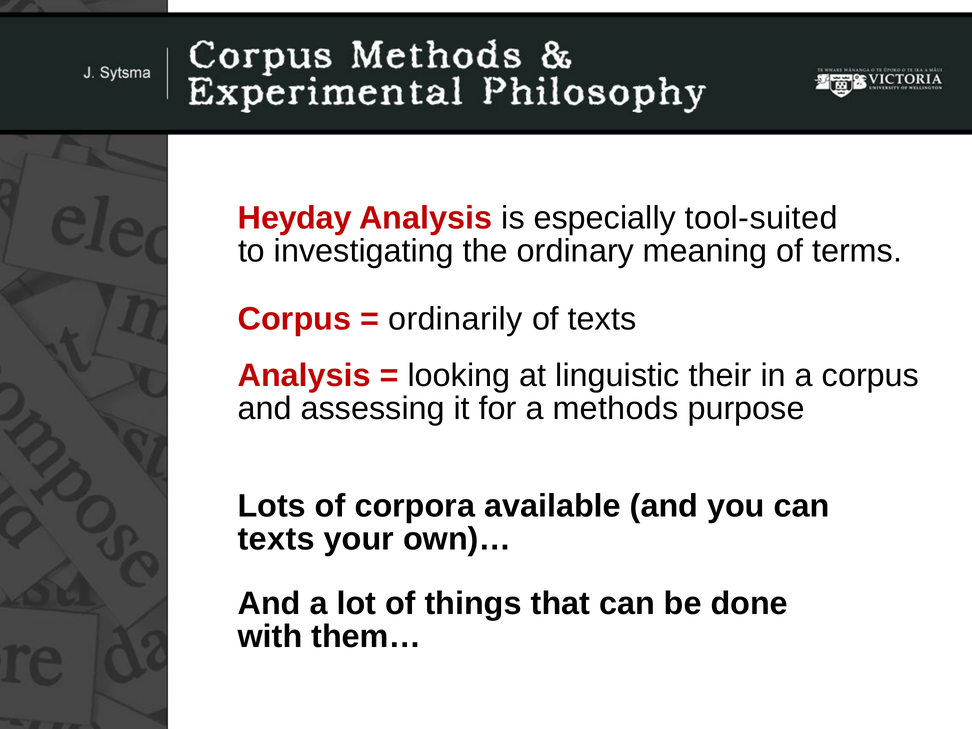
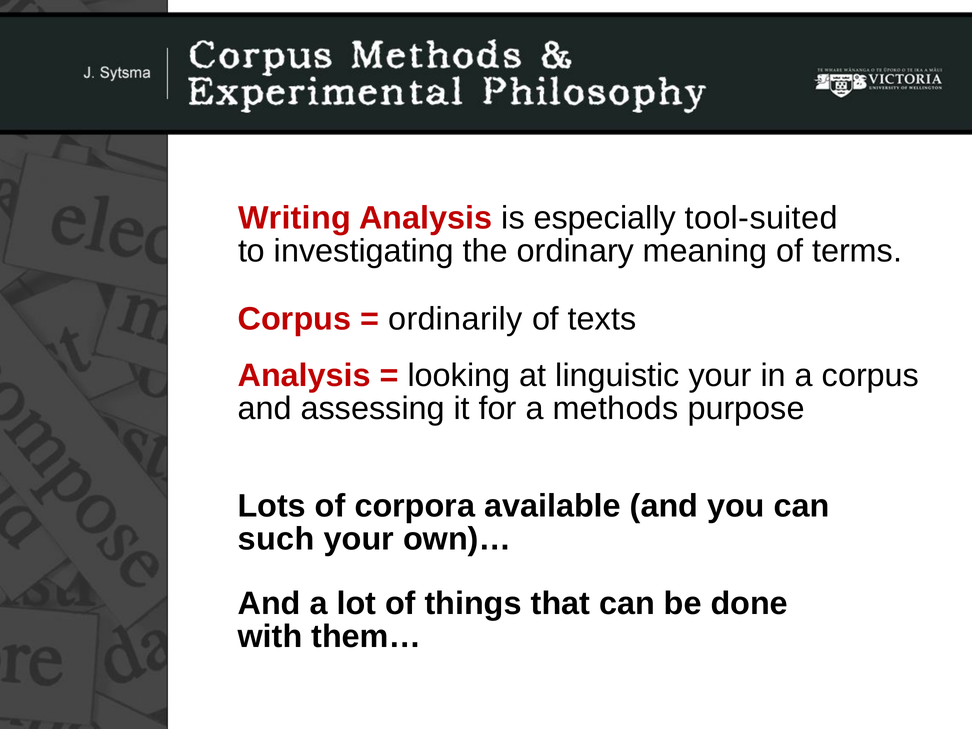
Heyday: Heyday -> Writing
linguistic their: their -> your
texts at (276, 539): texts -> such
